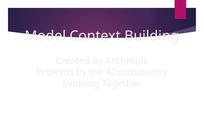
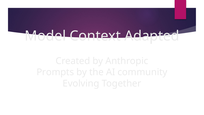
Building: Building -> Adapted
